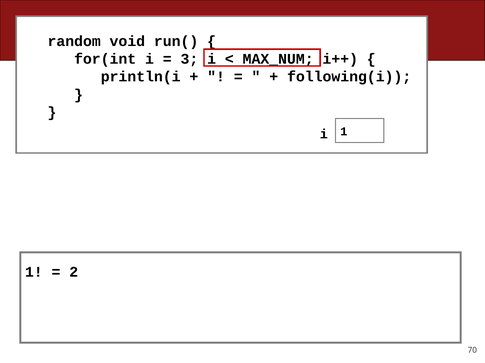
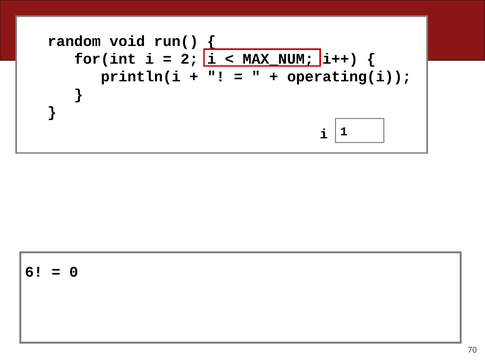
3: 3 -> 2
following(i: following(i -> operating(i
1 at (34, 273): 1 -> 6
2: 2 -> 0
